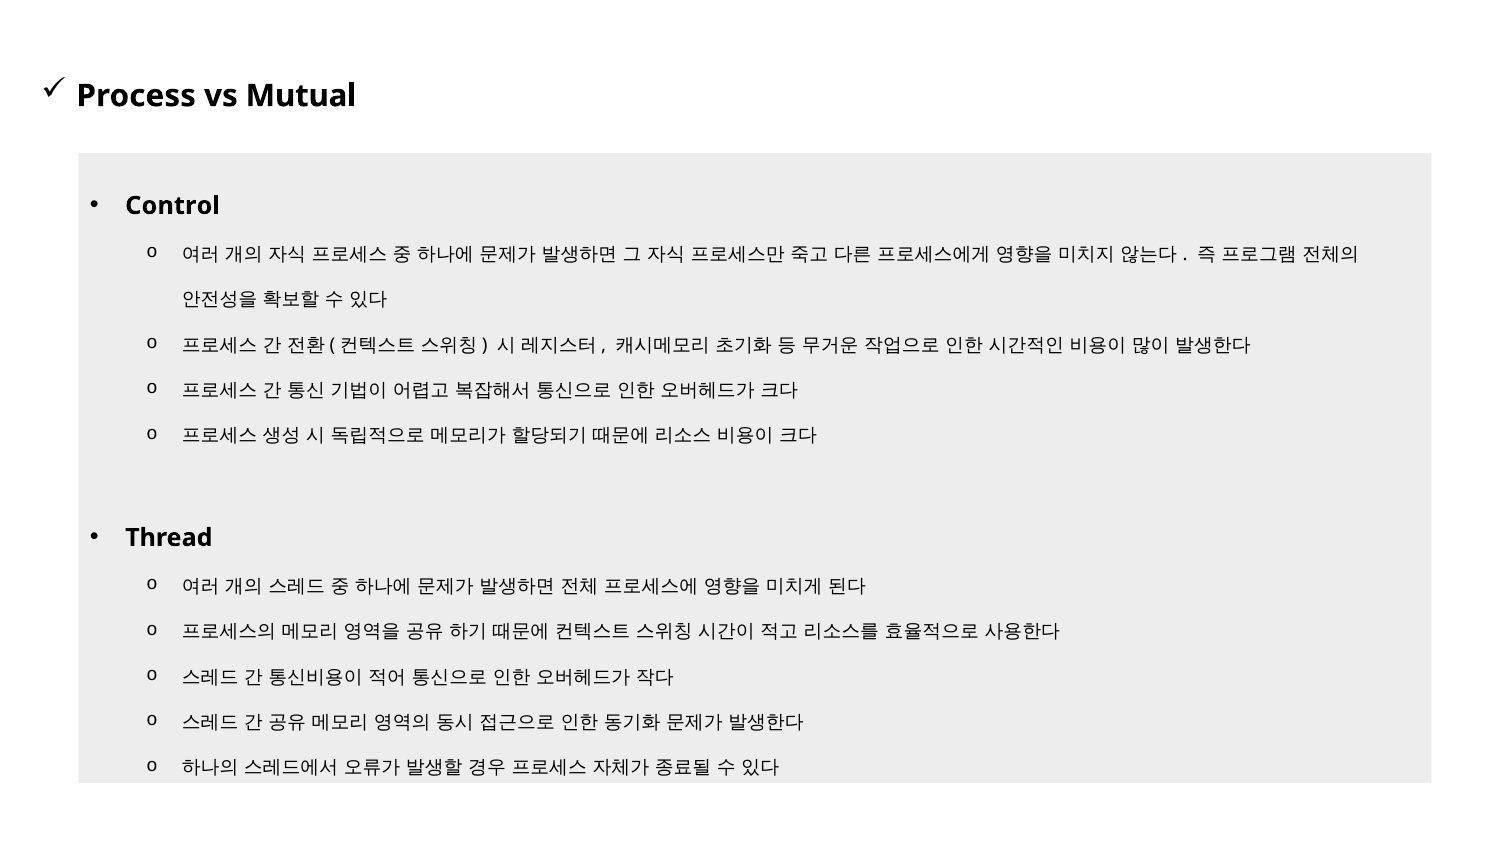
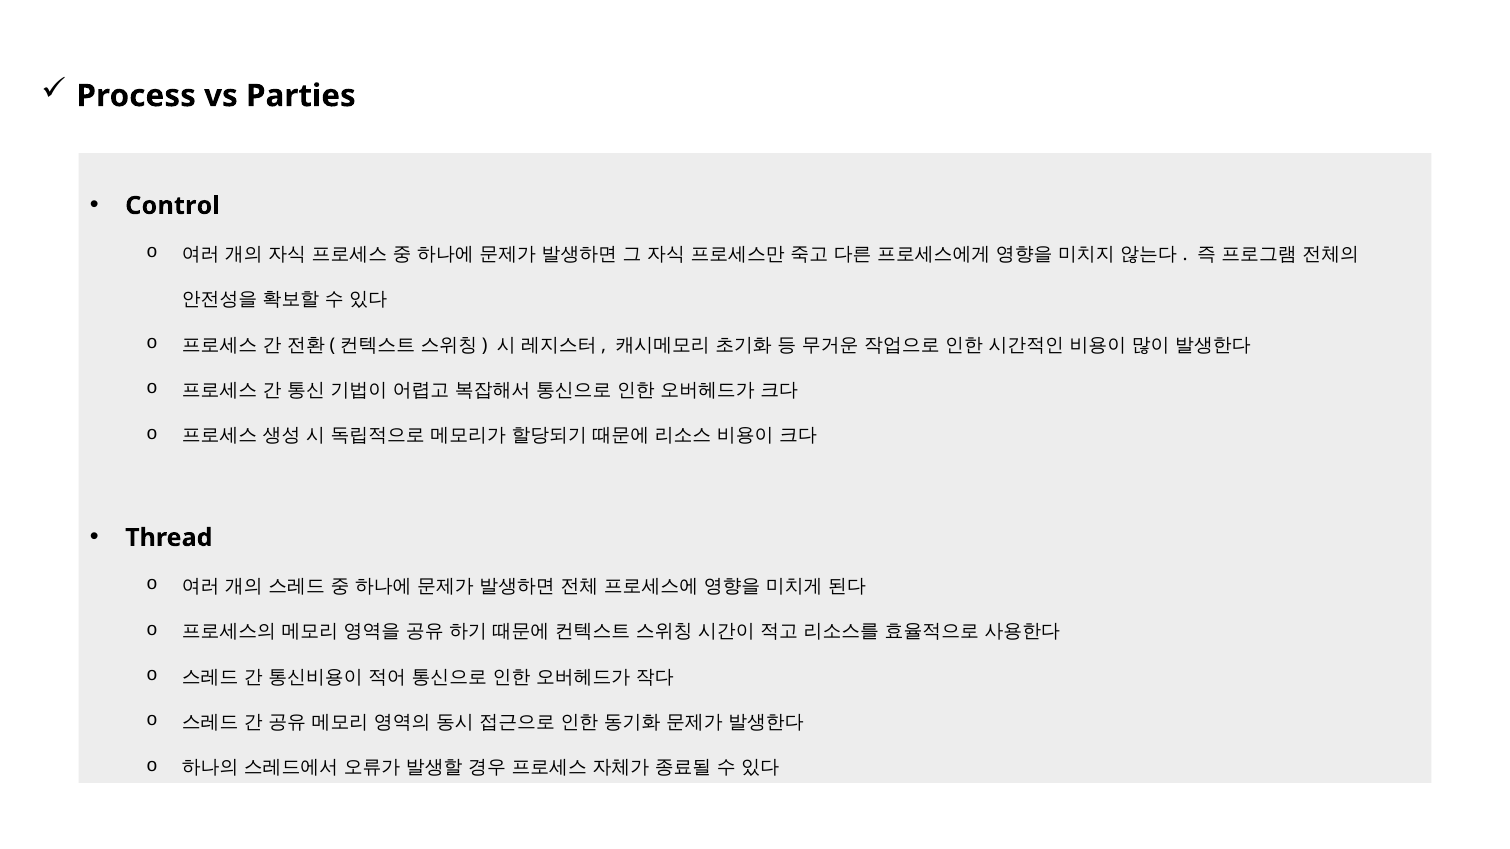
Mutual: Mutual -> Parties
